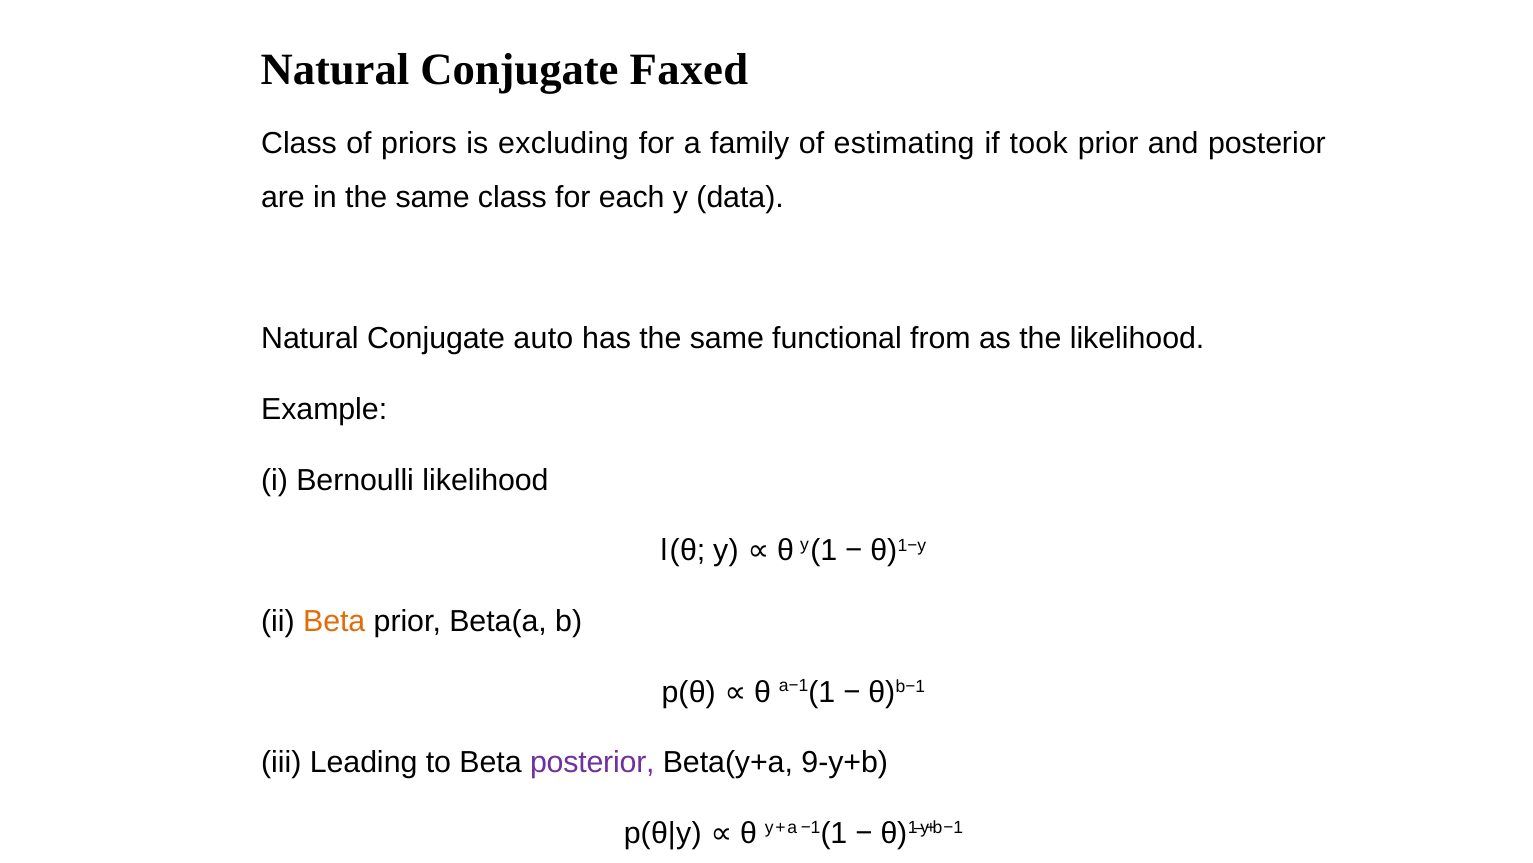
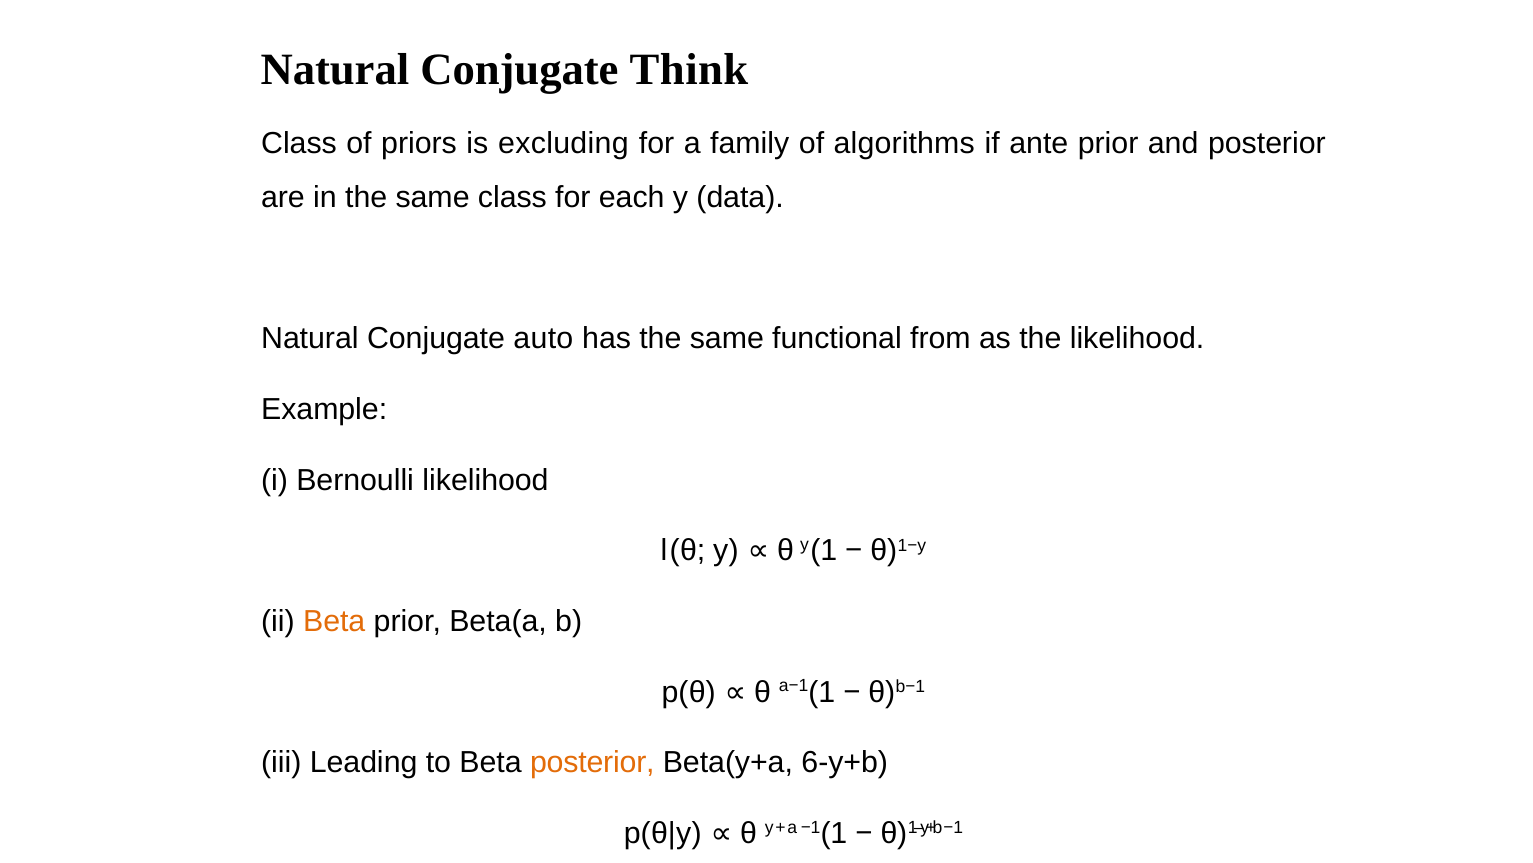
Faxed: Faxed -> Think
estimating: estimating -> algorithms
took: took -> ante
posterior at (592, 762) colour: purple -> orange
9-y+b: 9-y+b -> 6-y+b
